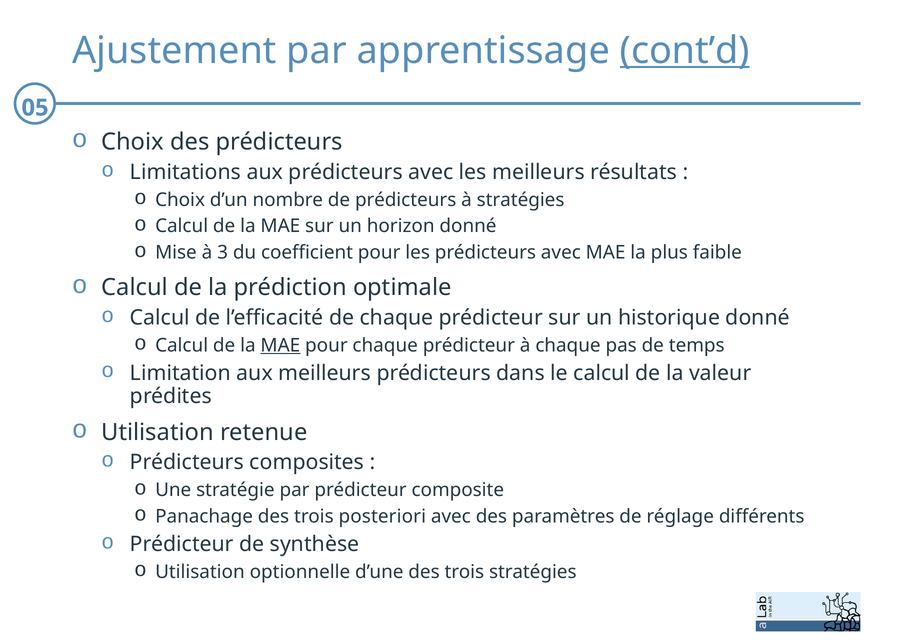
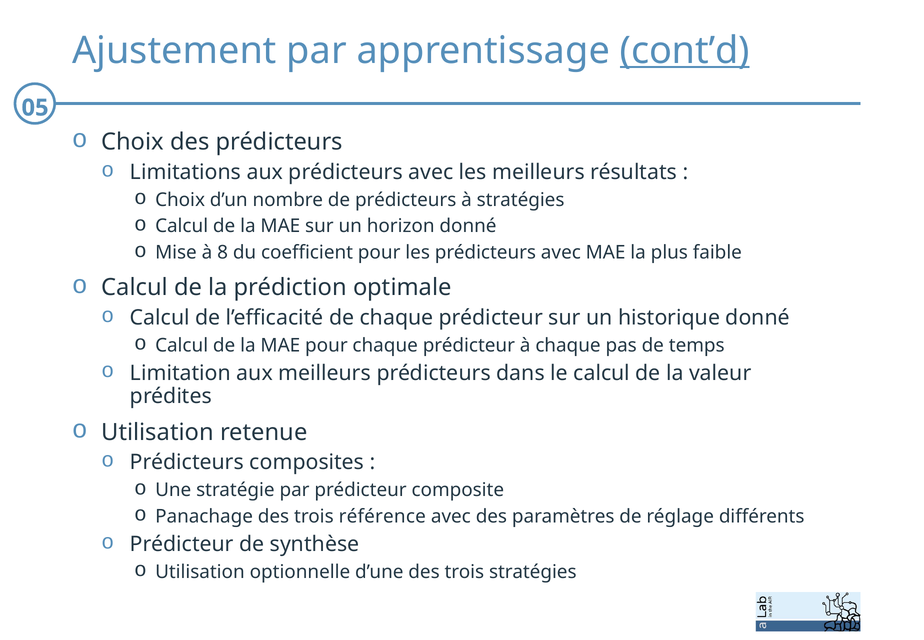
3: 3 -> 8
MAE at (280, 345) underline: present -> none
posteriori: posteriori -> référence
